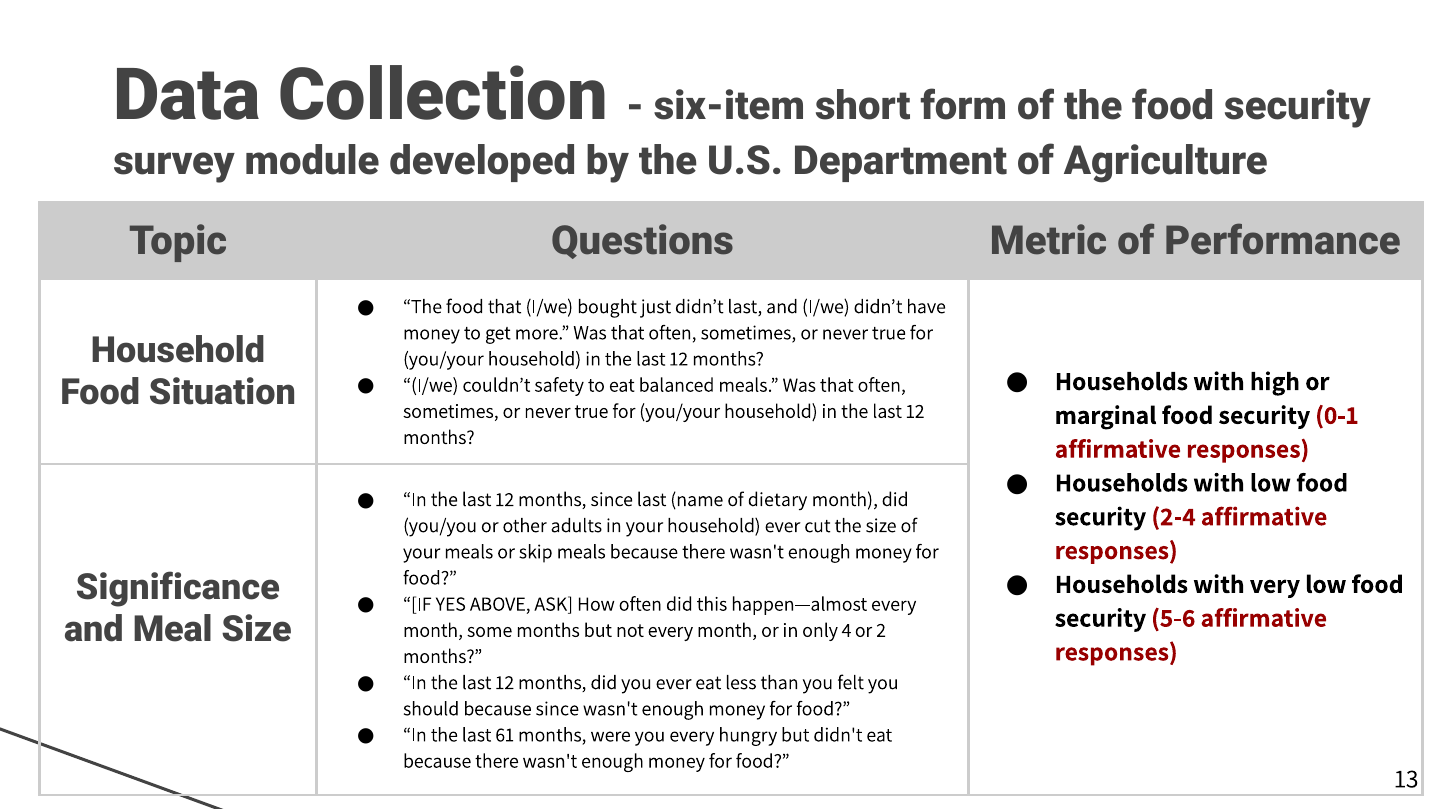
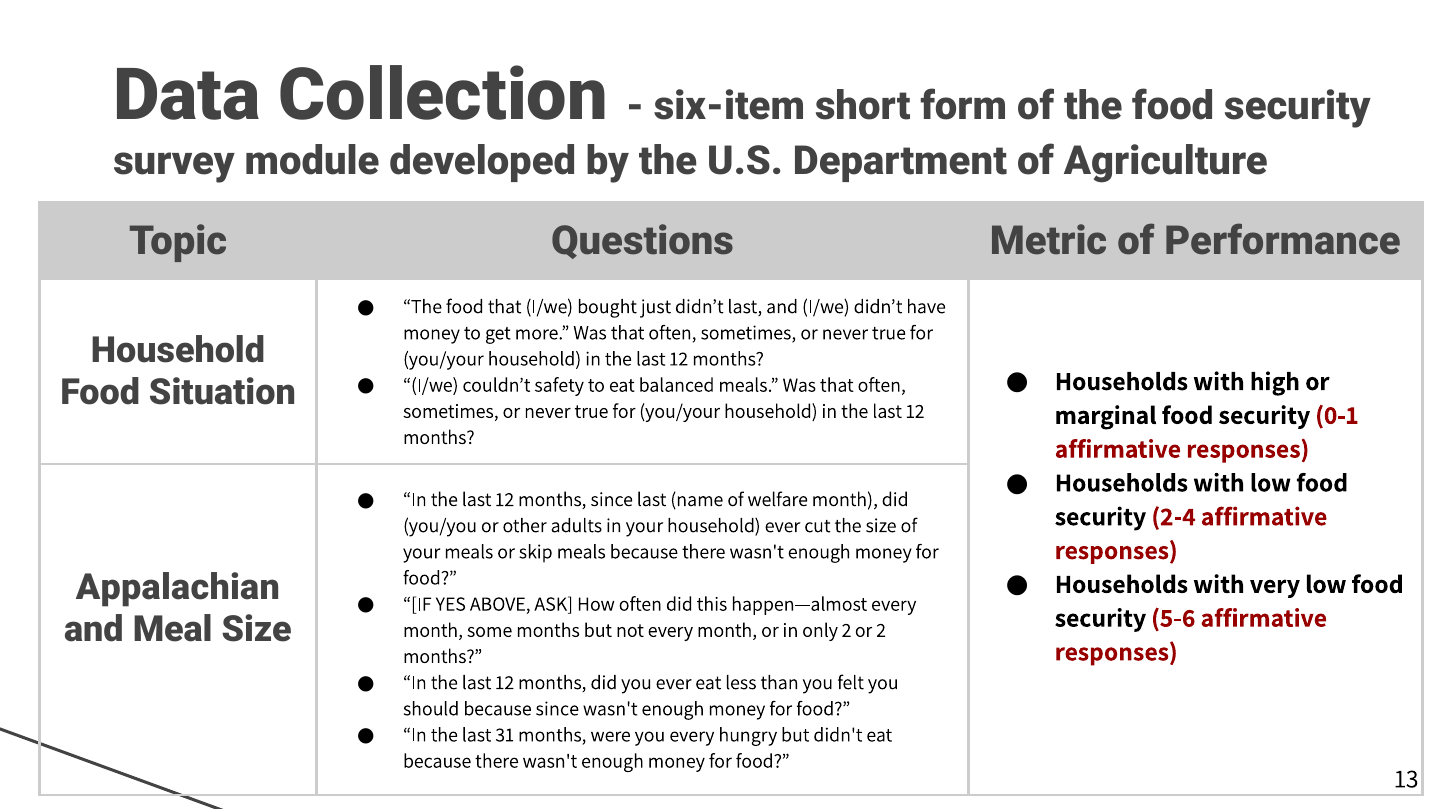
dietary: dietary -> welfare
Significance: Significance -> Appalachian
only 4: 4 -> 2
61: 61 -> 31
